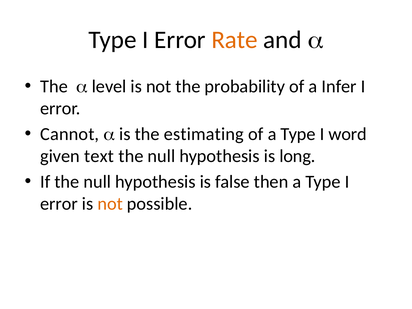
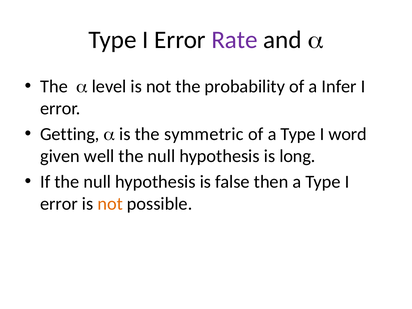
Rate colour: orange -> purple
Cannot: Cannot -> Getting
estimating: estimating -> symmetric
text: text -> well
